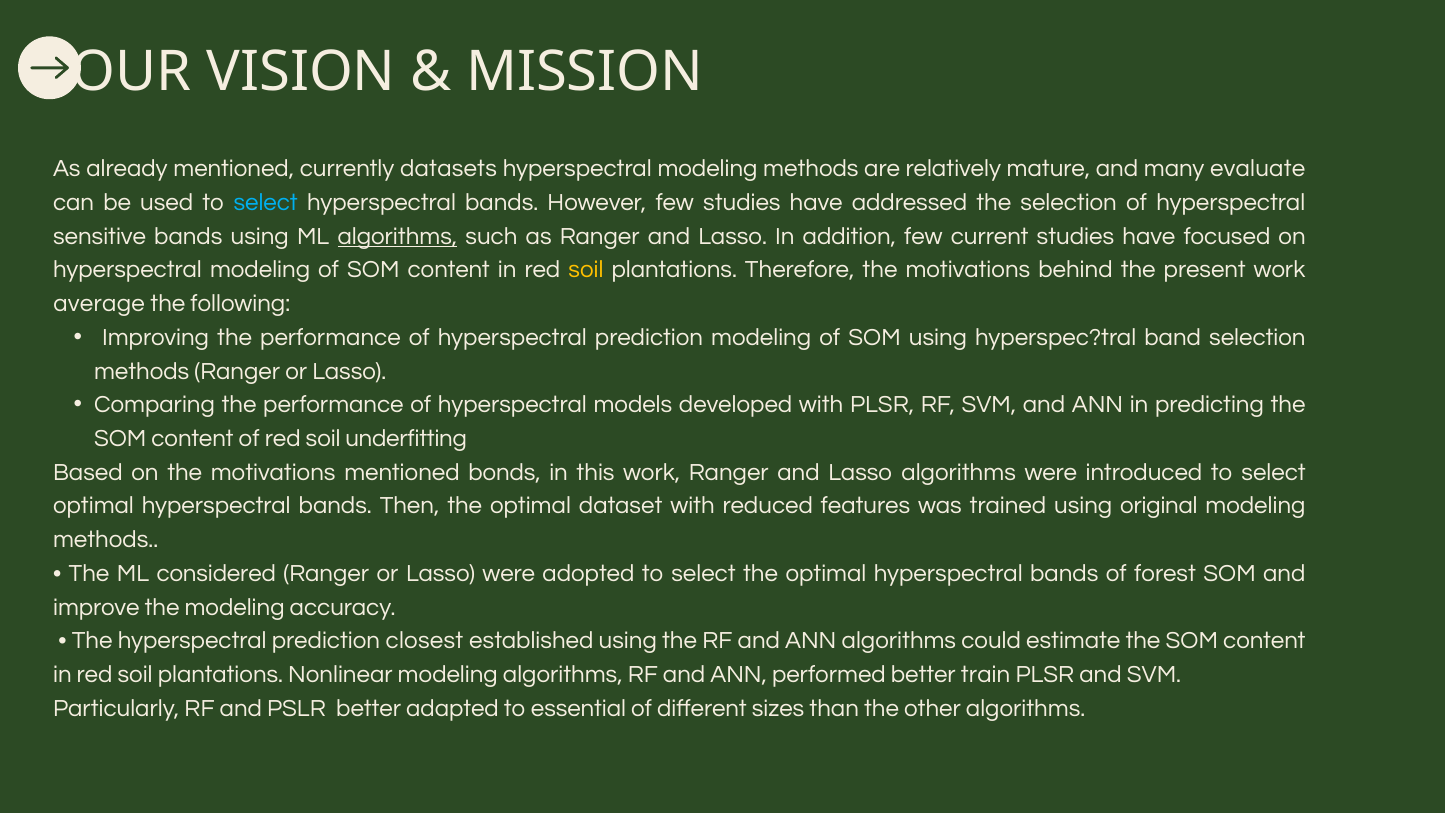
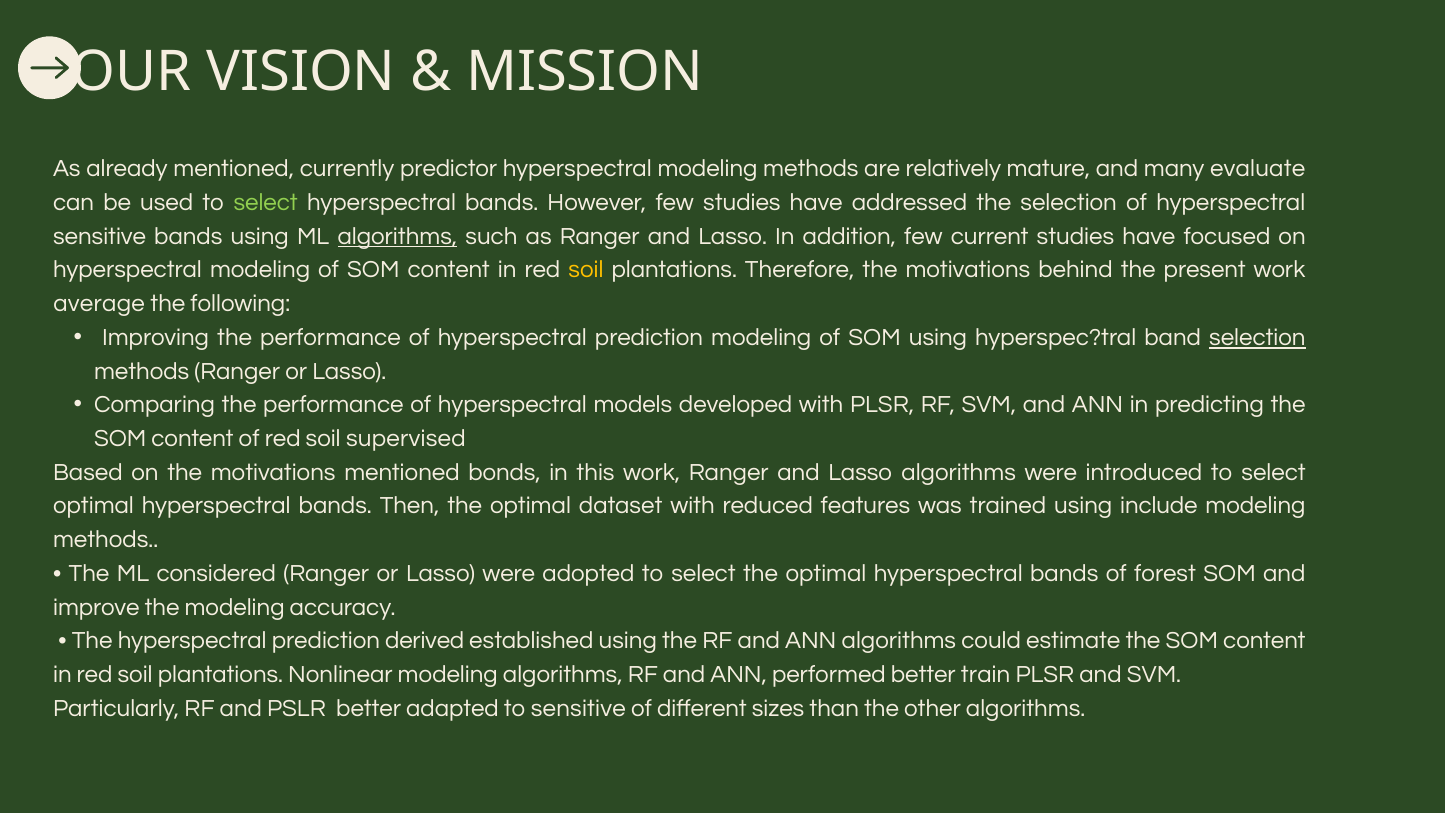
datasets: datasets -> predictor
select at (266, 203) colour: light blue -> light green
selection at (1257, 337) underline: none -> present
underfitting: underfitting -> supervised
original: original -> include
closest: closest -> derived
to essential: essential -> sensitive
